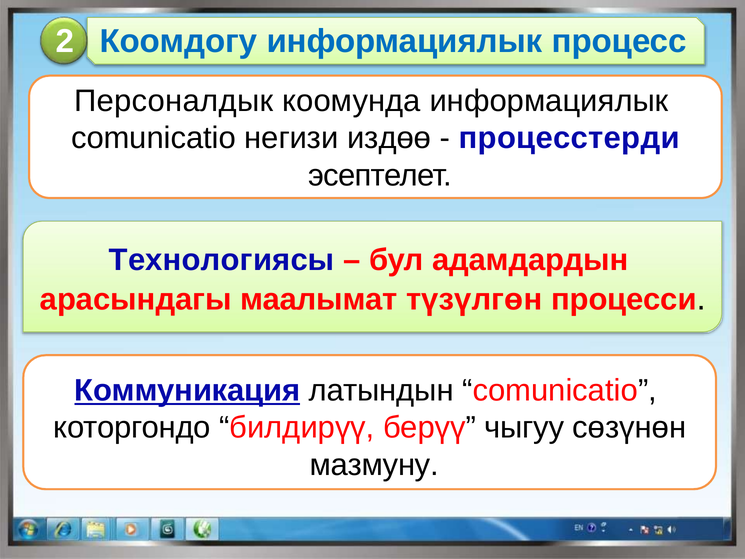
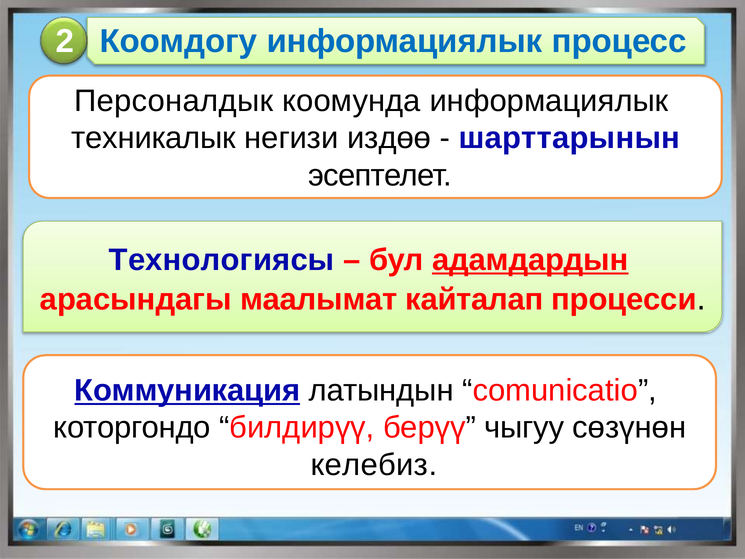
comunicatio at (153, 138): comunicatio -> техникалык
процесстерди: процесстерди -> шарттарынын
адамдардын underline: none -> present
түзүлгөн: түзүлгөн -> кайталап
мазмуну: мазмуну -> келебиз
